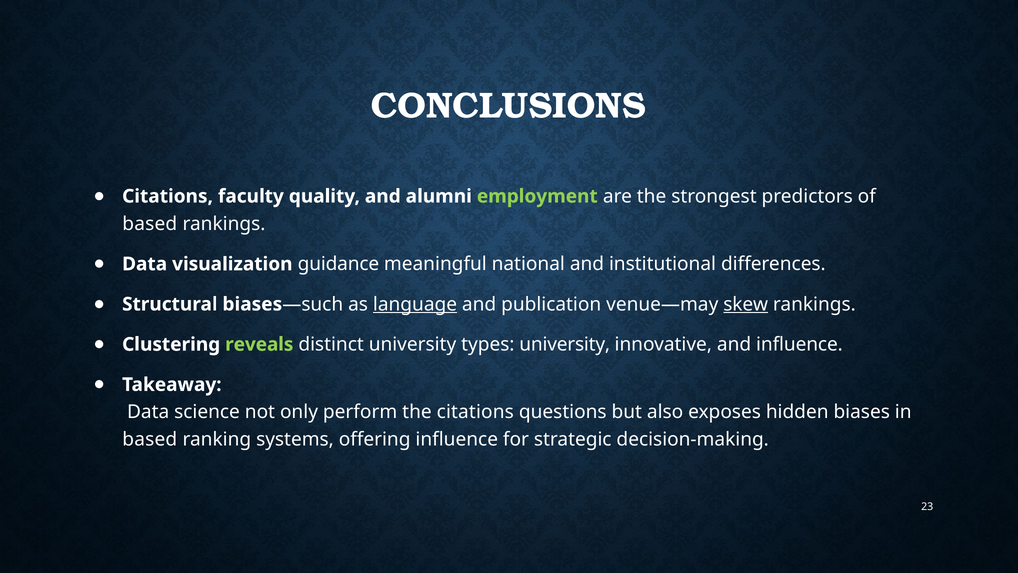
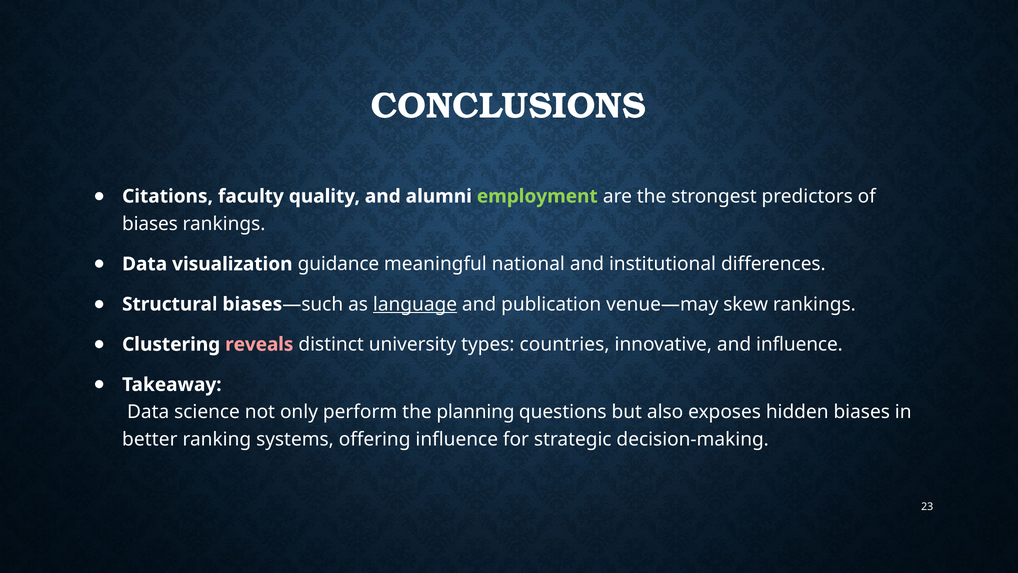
based at (150, 224): based -> biases
skew underline: present -> none
reveals colour: light green -> pink
types university: university -> countries
the citations: citations -> planning
based at (150, 439): based -> better
